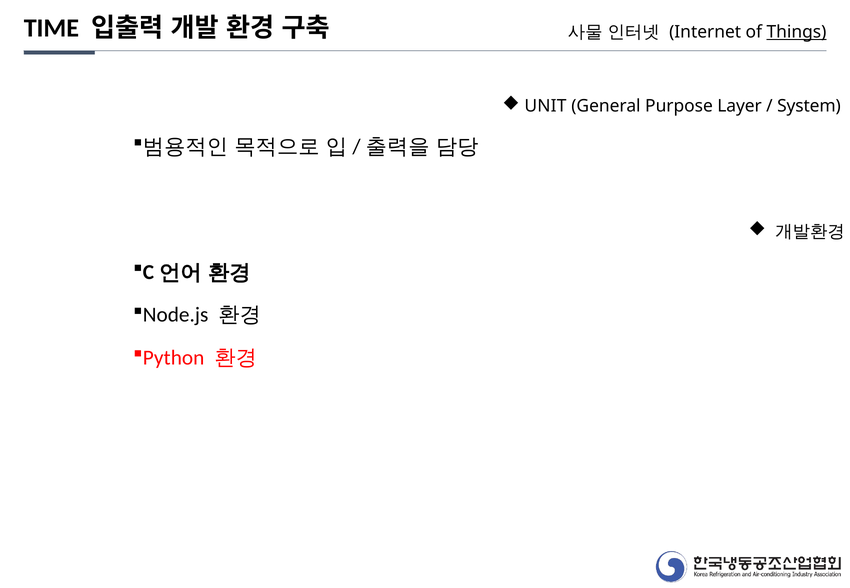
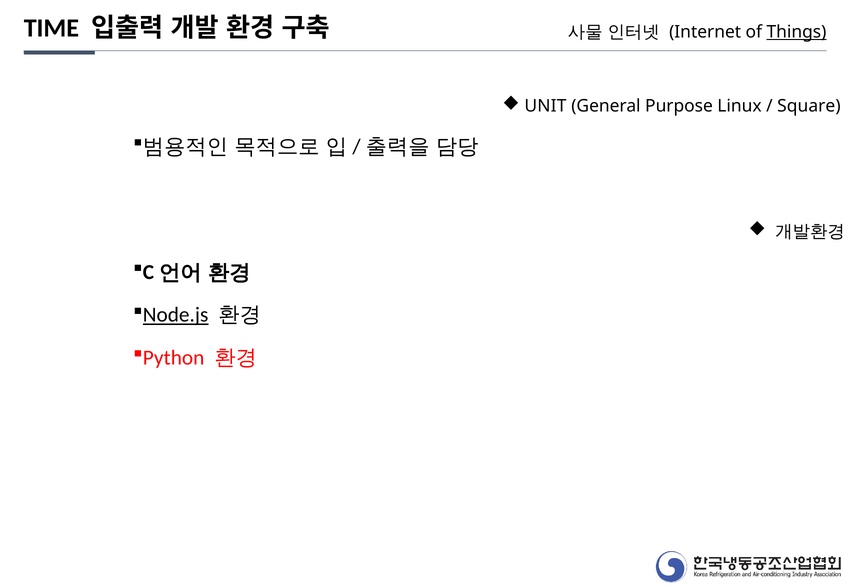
Layer: Layer -> Linux
System: System -> Square
Node.js underline: none -> present
